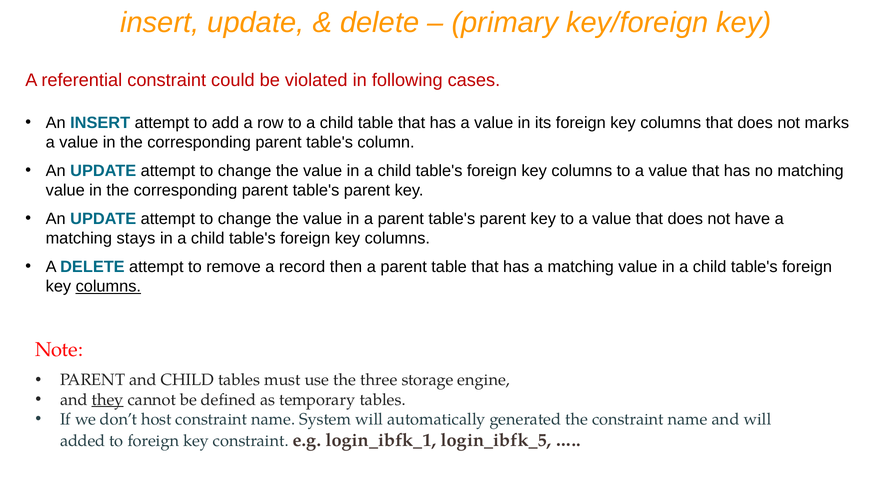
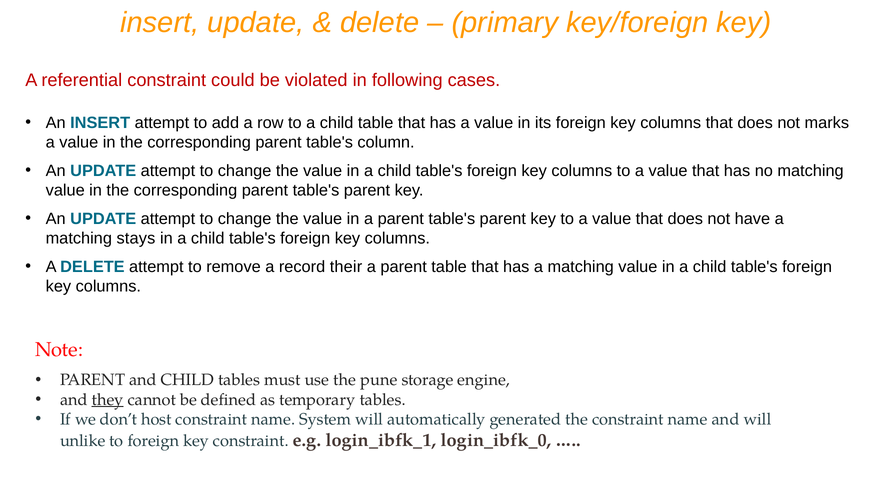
then: then -> their
columns at (108, 286) underline: present -> none
three: three -> pune
added: added -> unlike
login_ibfk_5: login_ibfk_5 -> login_ibfk_0
